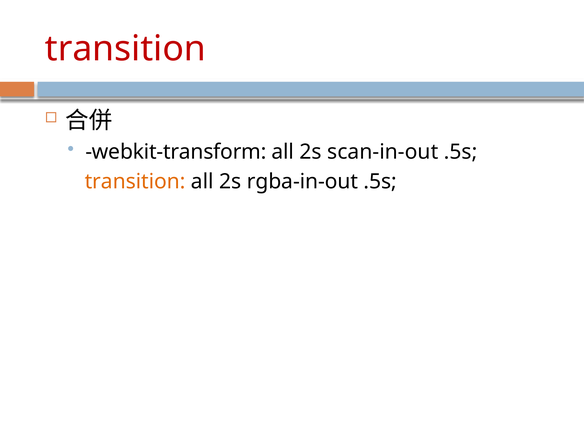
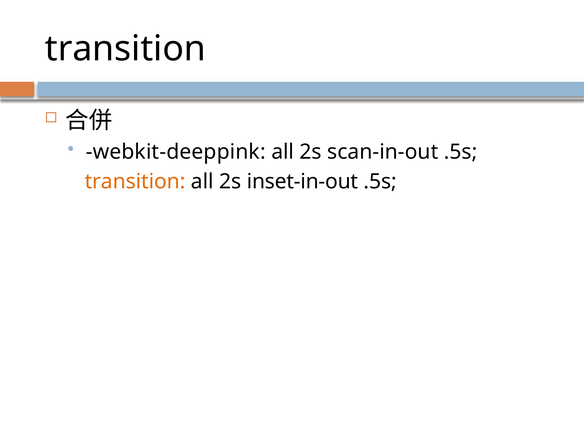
transition at (125, 49) colour: red -> black
webkit-transform: webkit-transform -> webkit-deeppink
rgba-in-out: rgba-in-out -> inset-in-out
